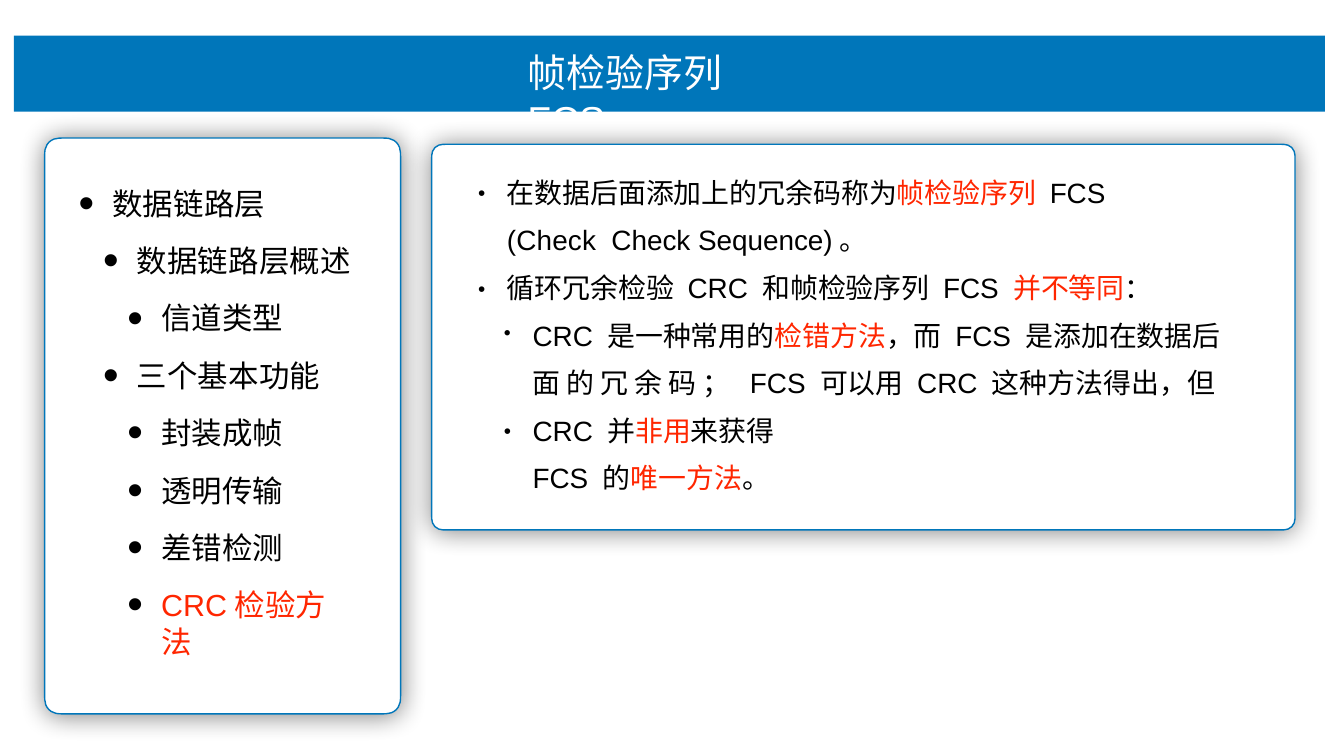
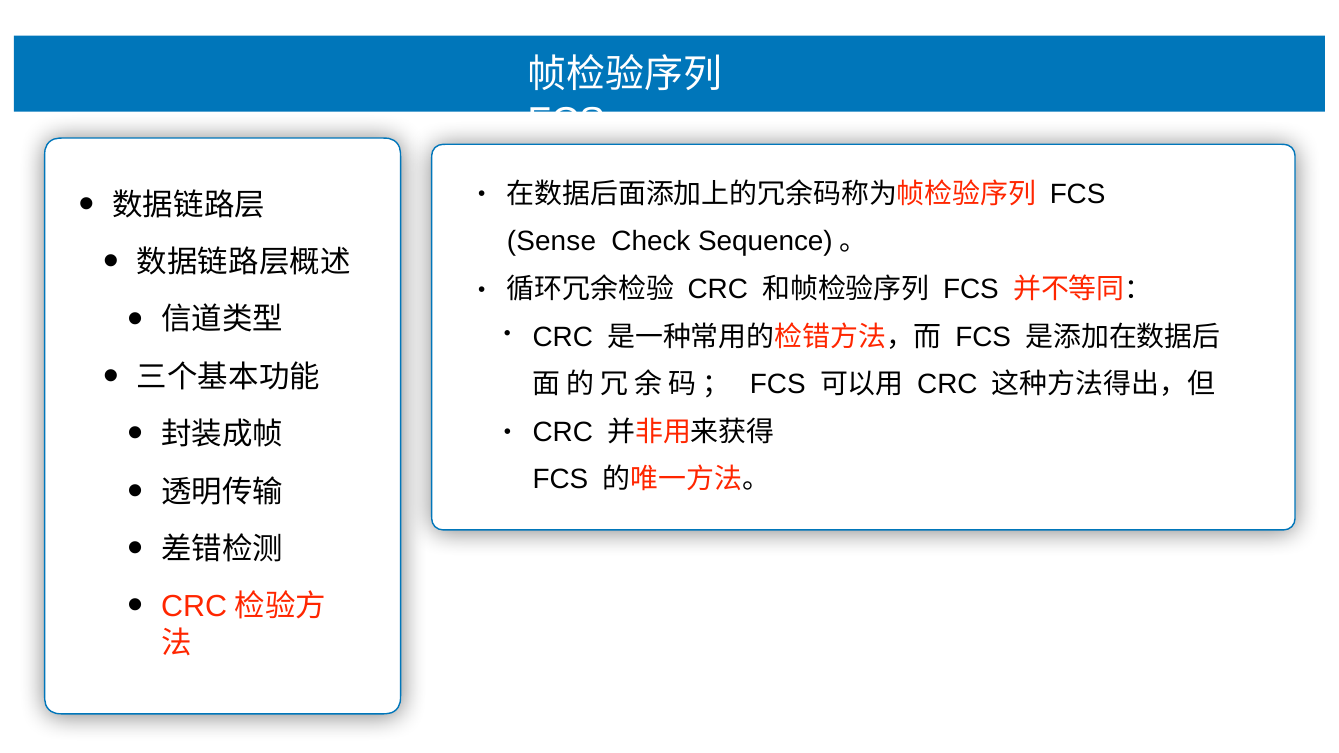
Check at (551, 242): Check -> Sense
